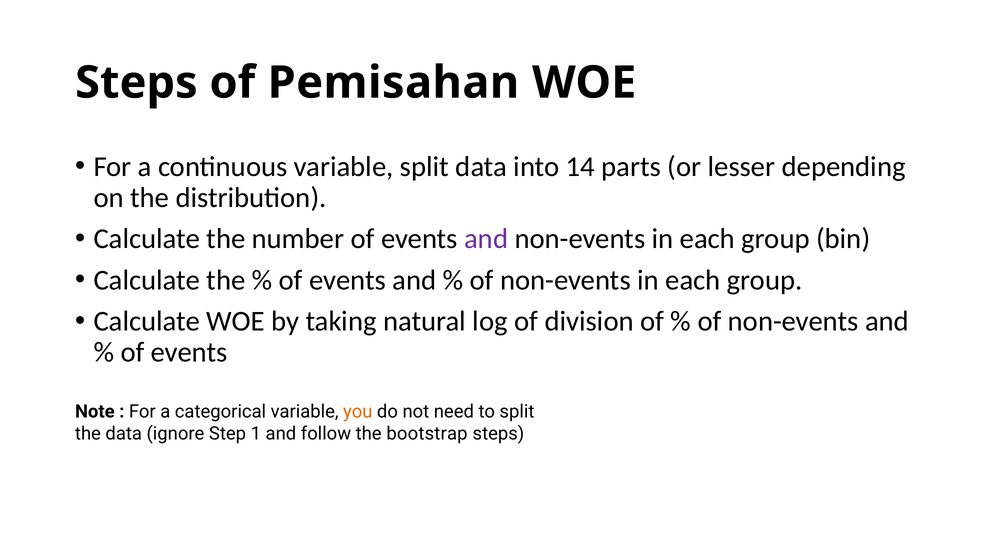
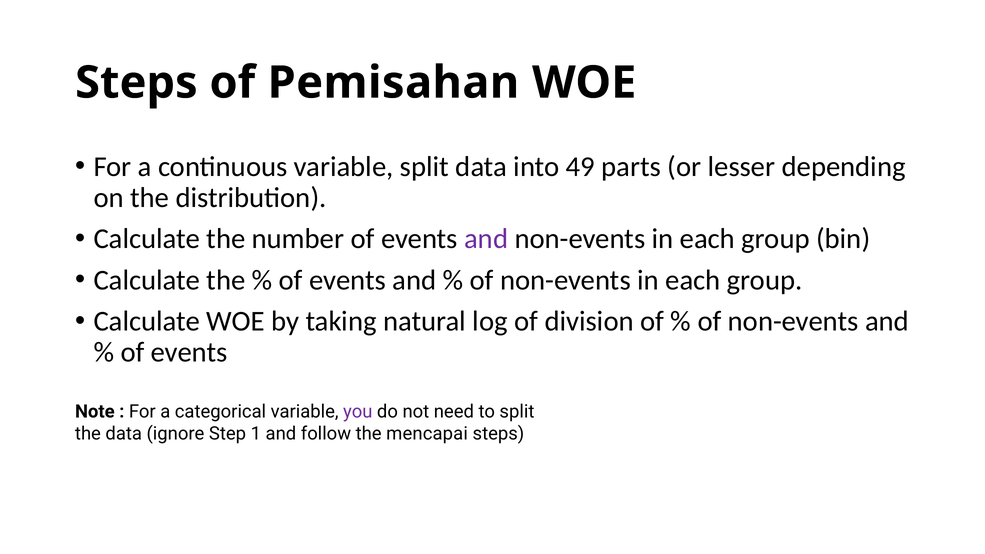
14: 14 -> 49
you colour: orange -> purple
bootstrap: bootstrap -> mencapai
